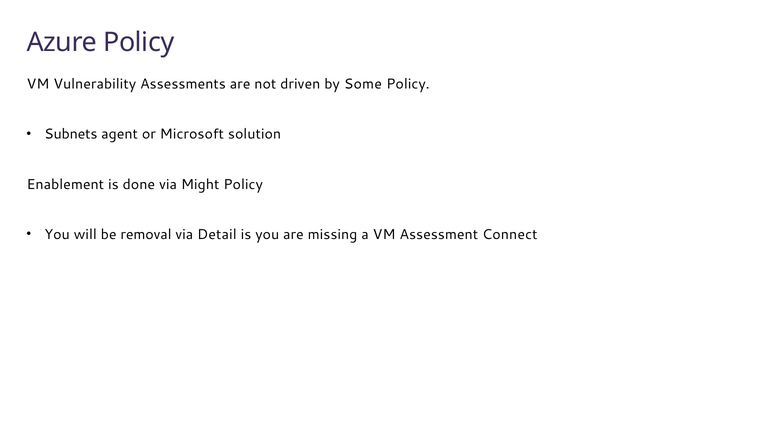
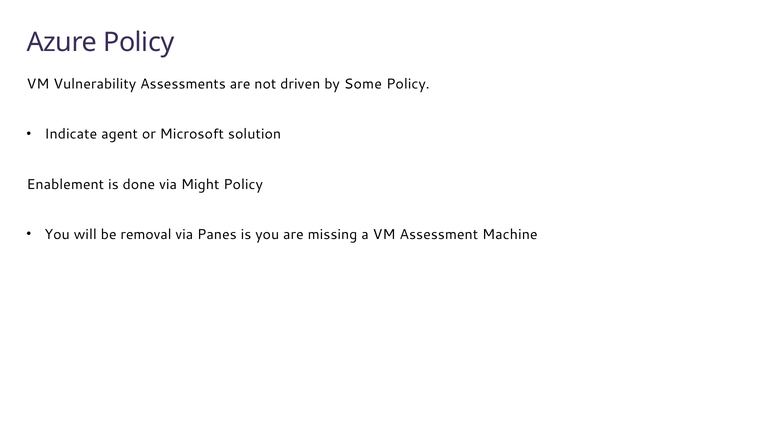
Subnets: Subnets -> Indicate
Detail: Detail -> Panes
Connect: Connect -> Machine
